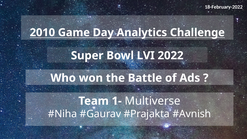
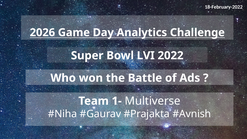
2010: 2010 -> 2026
